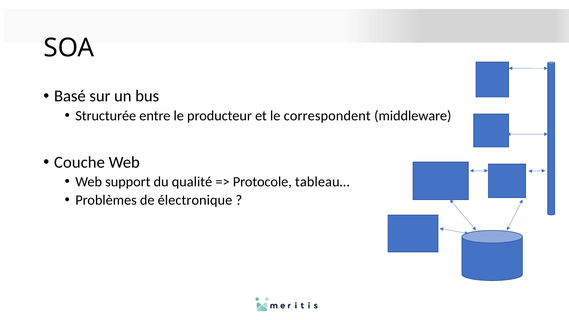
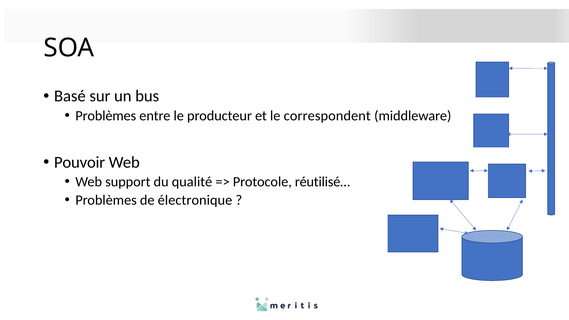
Structurée at (106, 116): Structurée -> Problèmes
Couche: Couche -> Pouvoir
tableau…: tableau… -> réutilisé…
